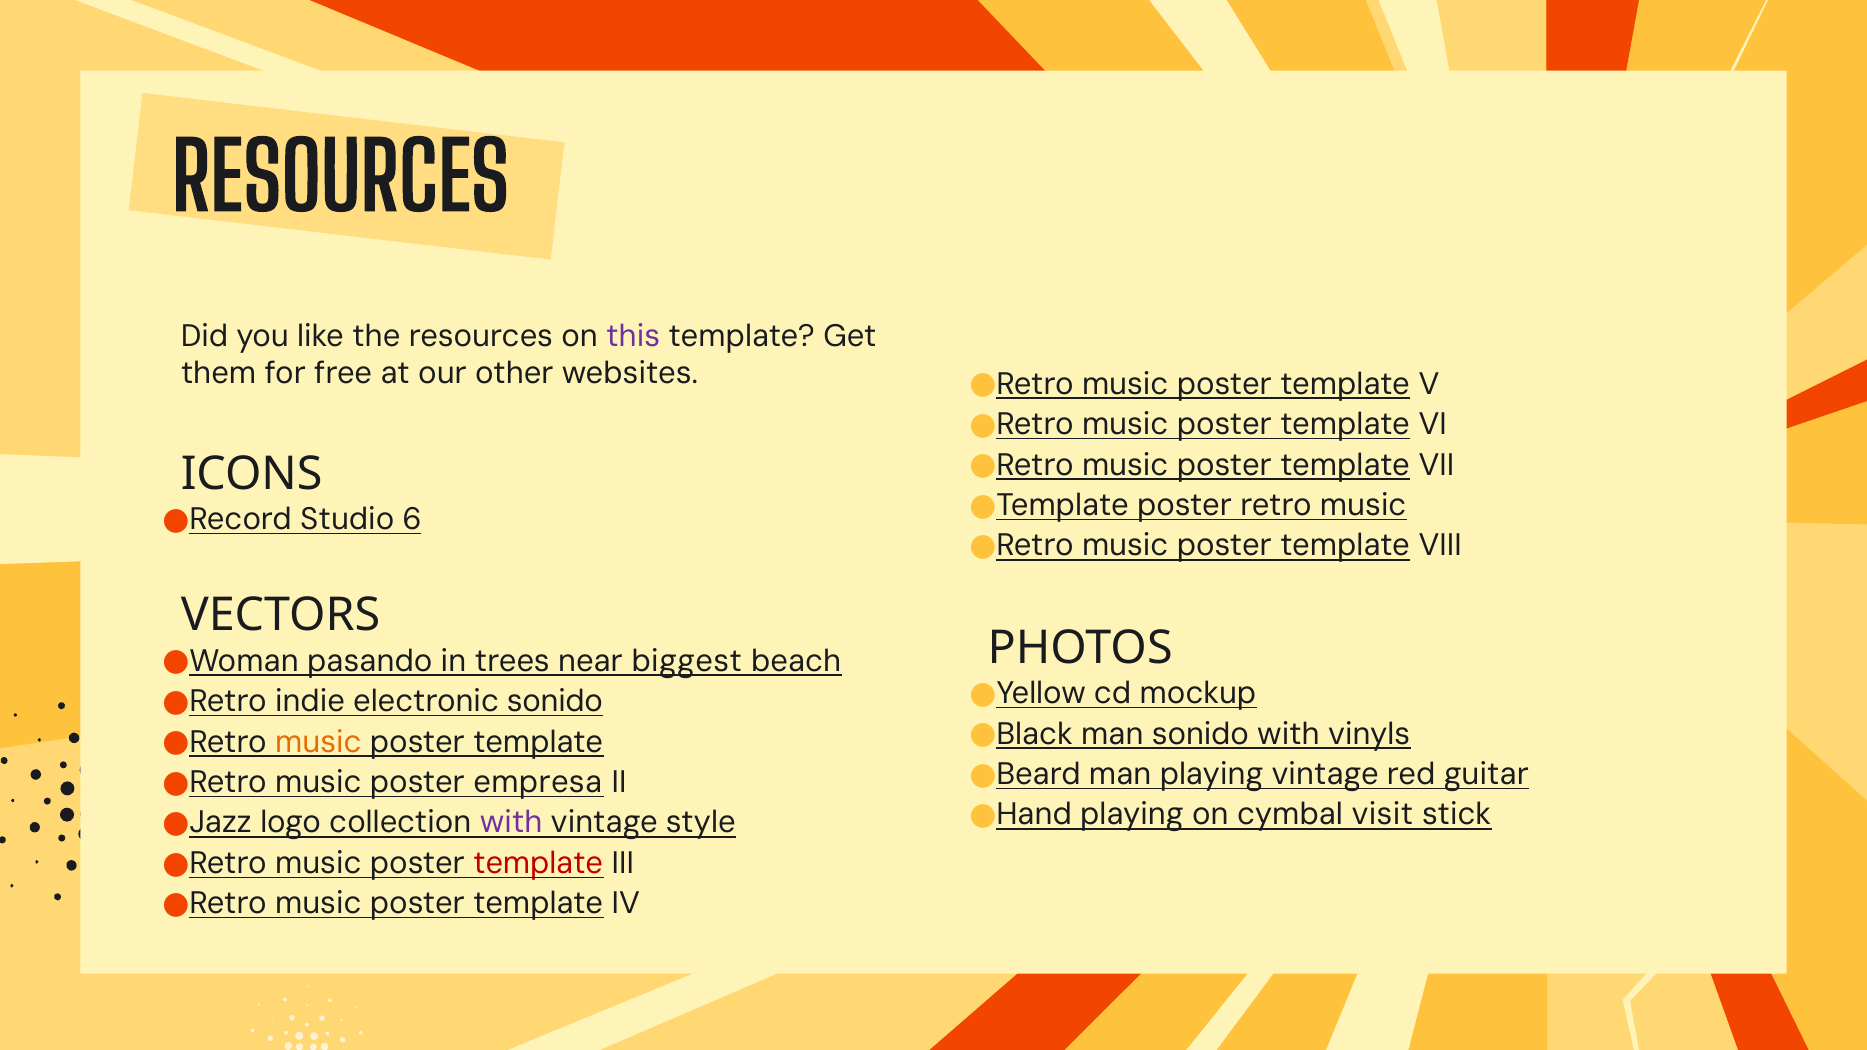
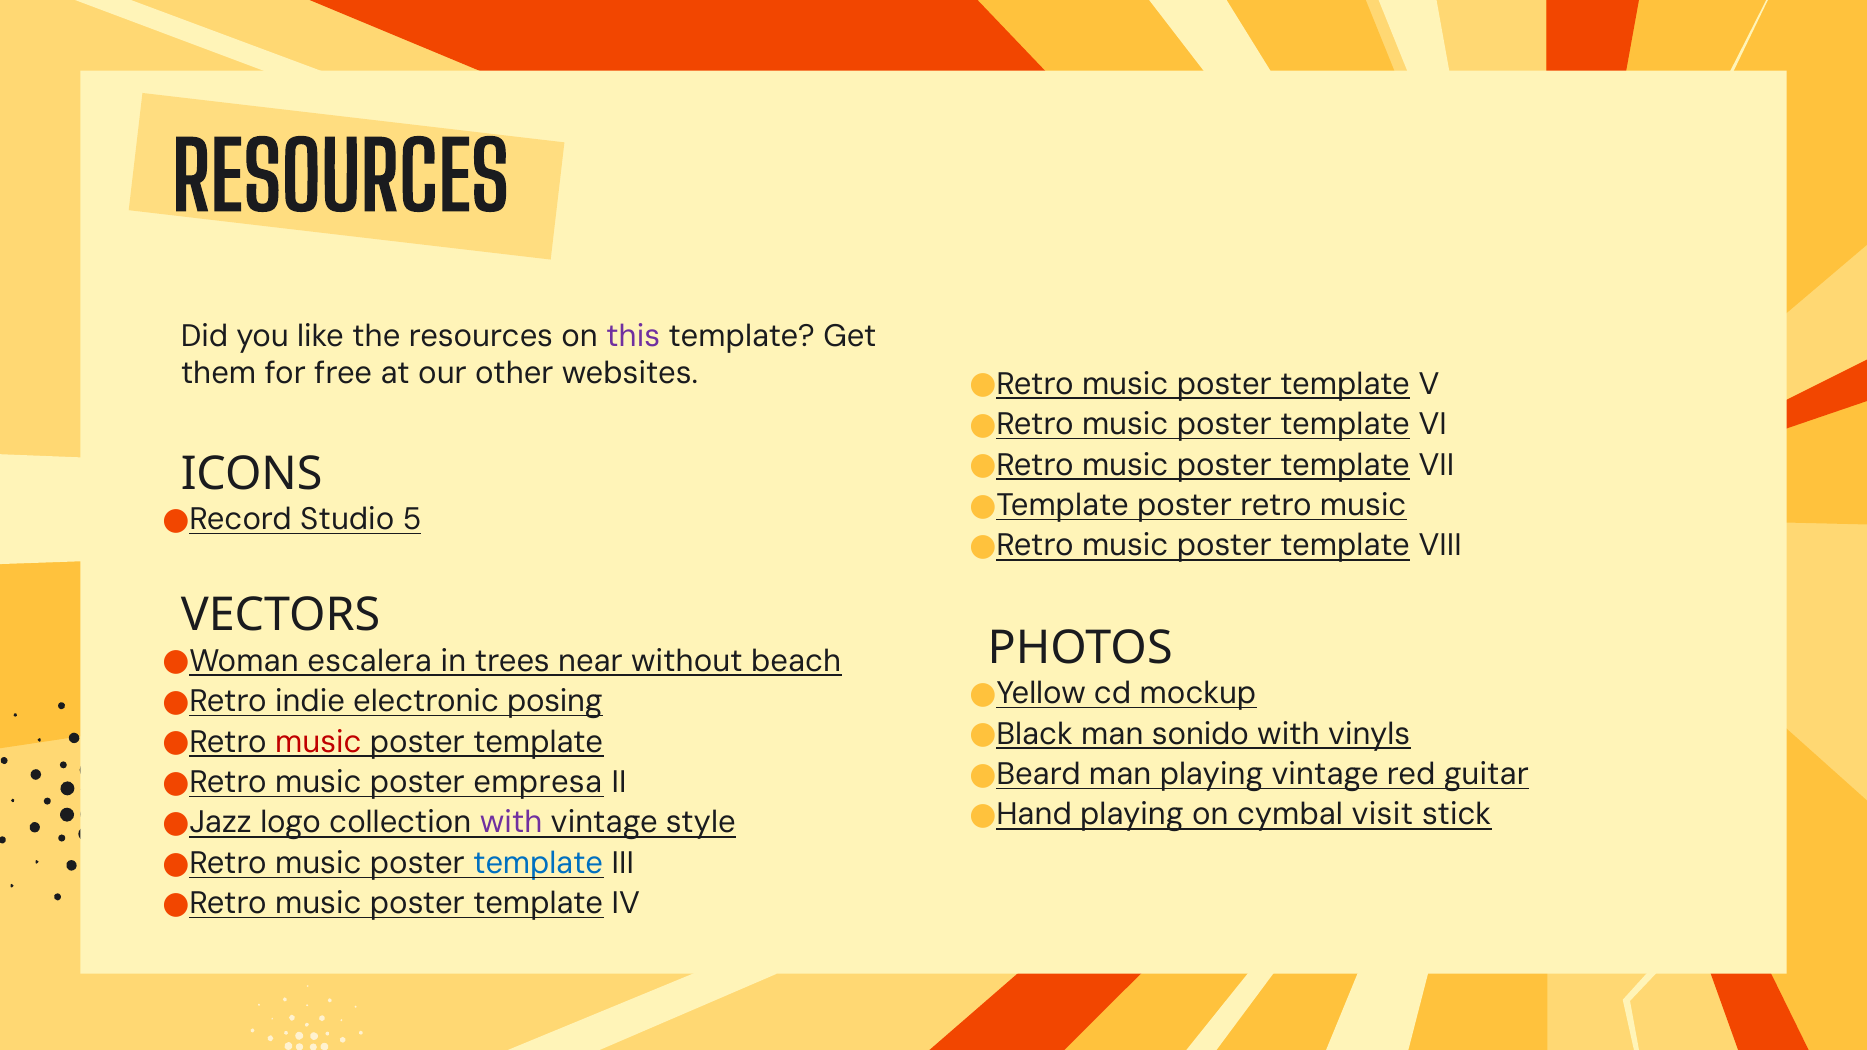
6: 6 -> 5
pasando: pasando -> escalera
biggest: biggest -> without
electronic sonido: sonido -> posing
music at (318, 742) colour: orange -> red
template at (538, 863) colour: red -> blue
